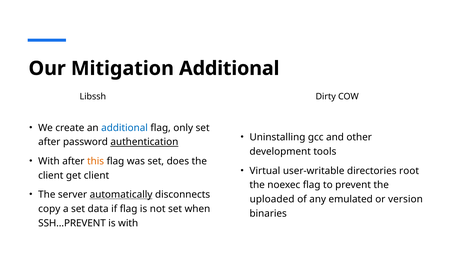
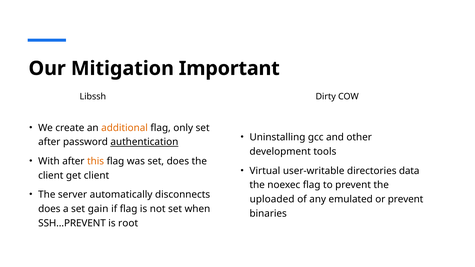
Mitigation Additional: Additional -> Important
additional at (125, 128) colour: blue -> orange
root: root -> data
automatically underline: present -> none
or version: version -> prevent
copy at (49, 209): copy -> does
data: data -> gain
is with: with -> root
